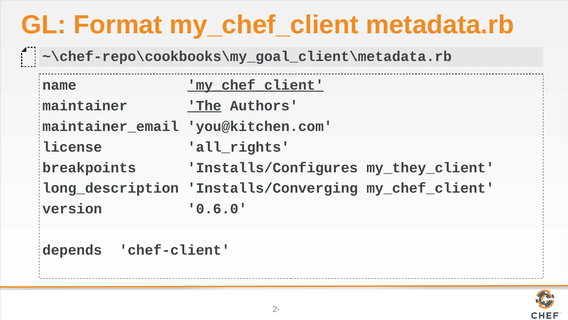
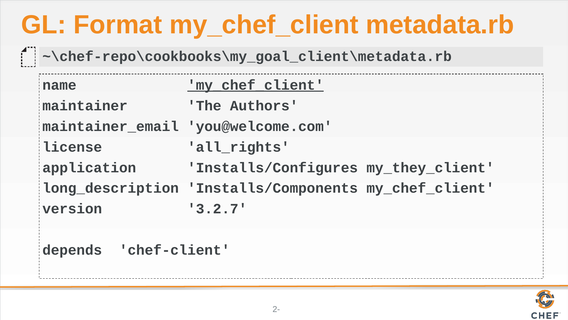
The underline: present -> none
you@kitchen.com: you@kitchen.com -> you@welcome.com
breakpoints: breakpoints -> application
Installs/Converging: Installs/Converging -> Installs/Components
0.6.0: 0.6.0 -> 3.2.7
